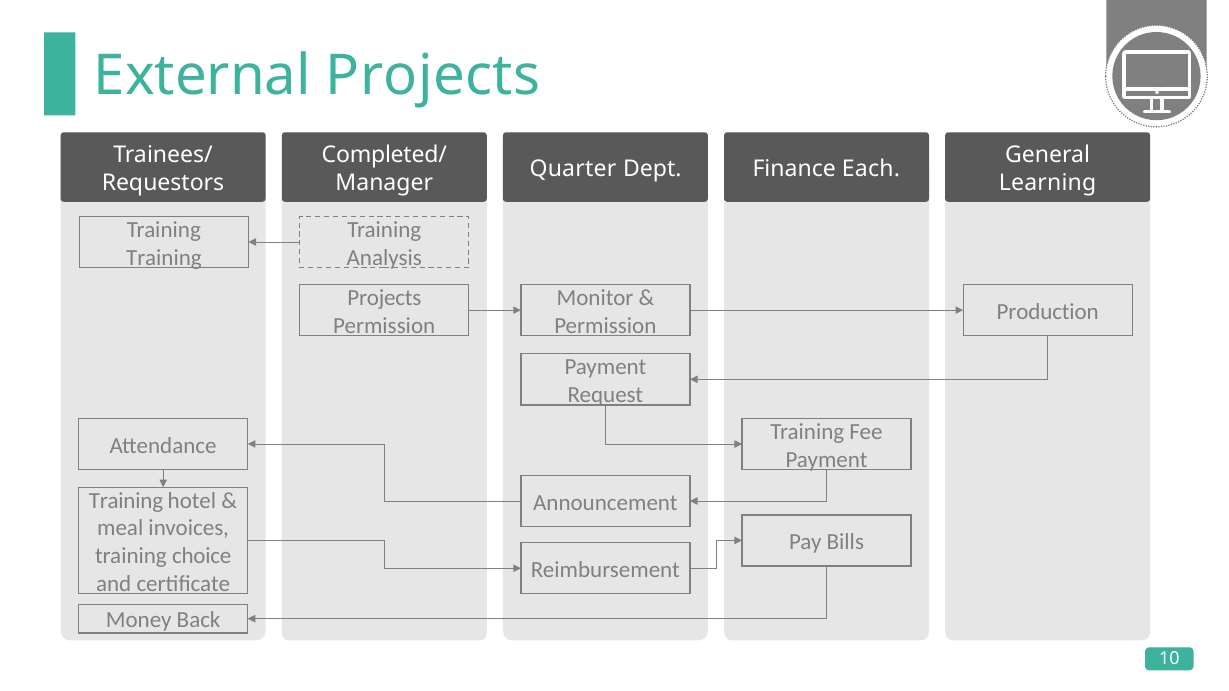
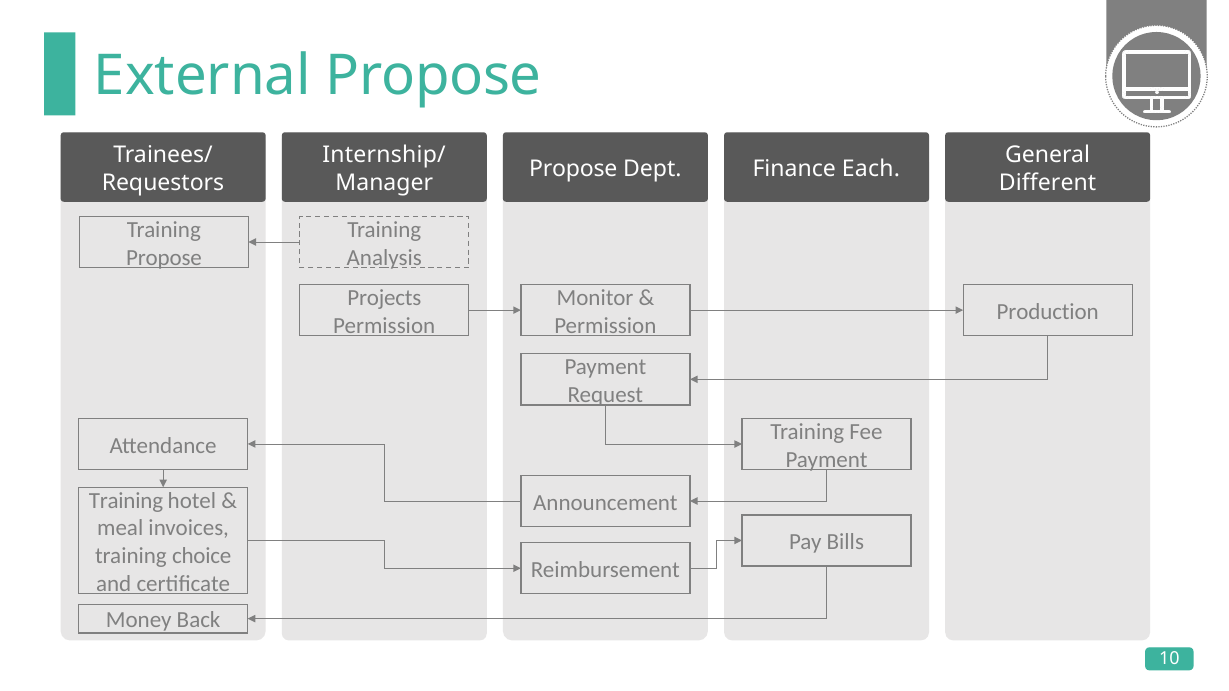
External Projects: Projects -> Propose
Completed/: Completed/ -> Internship/
Quarter at (573, 169): Quarter -> Propose
Learning: Learning -> Different
Training at (164, 258): Training -> Propose
